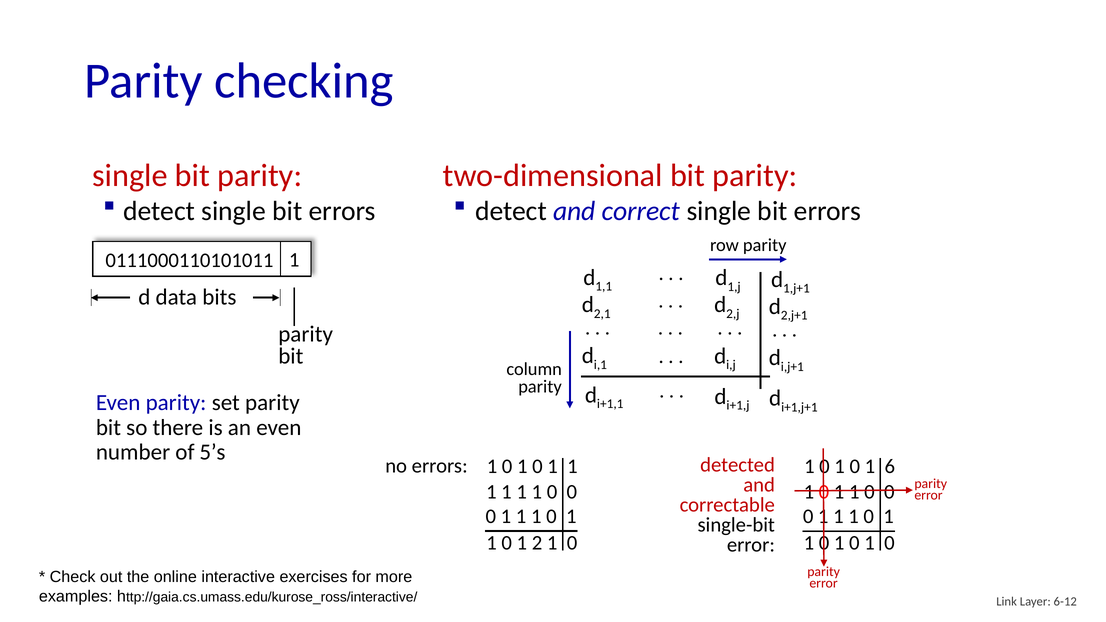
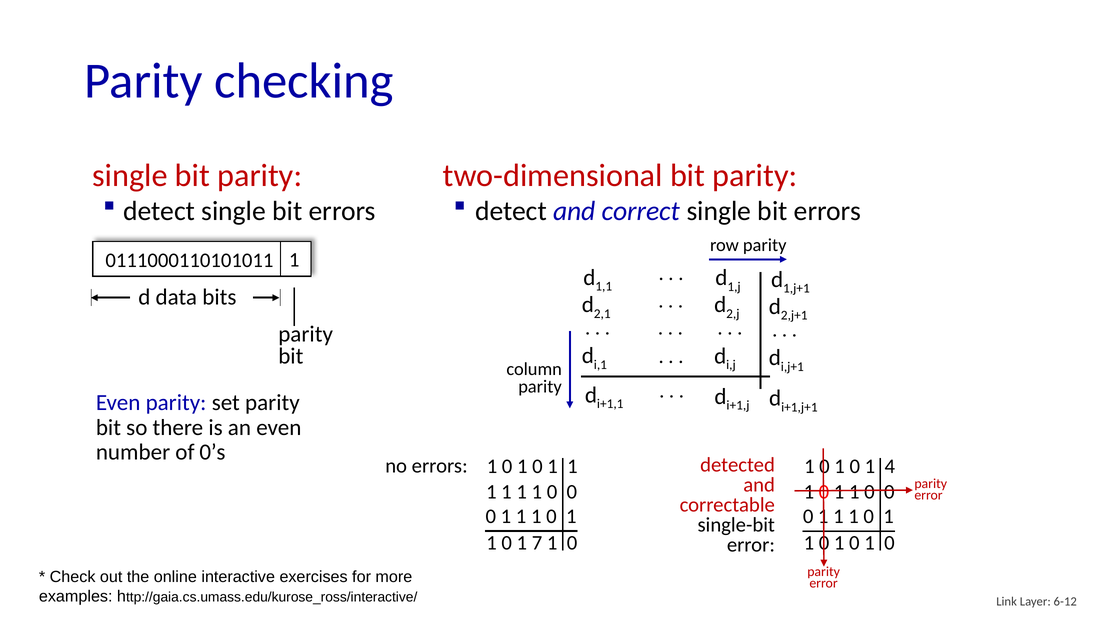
5’s: 5’s -> 0’s
6: 6 -> 4
2: 2 -> 7
